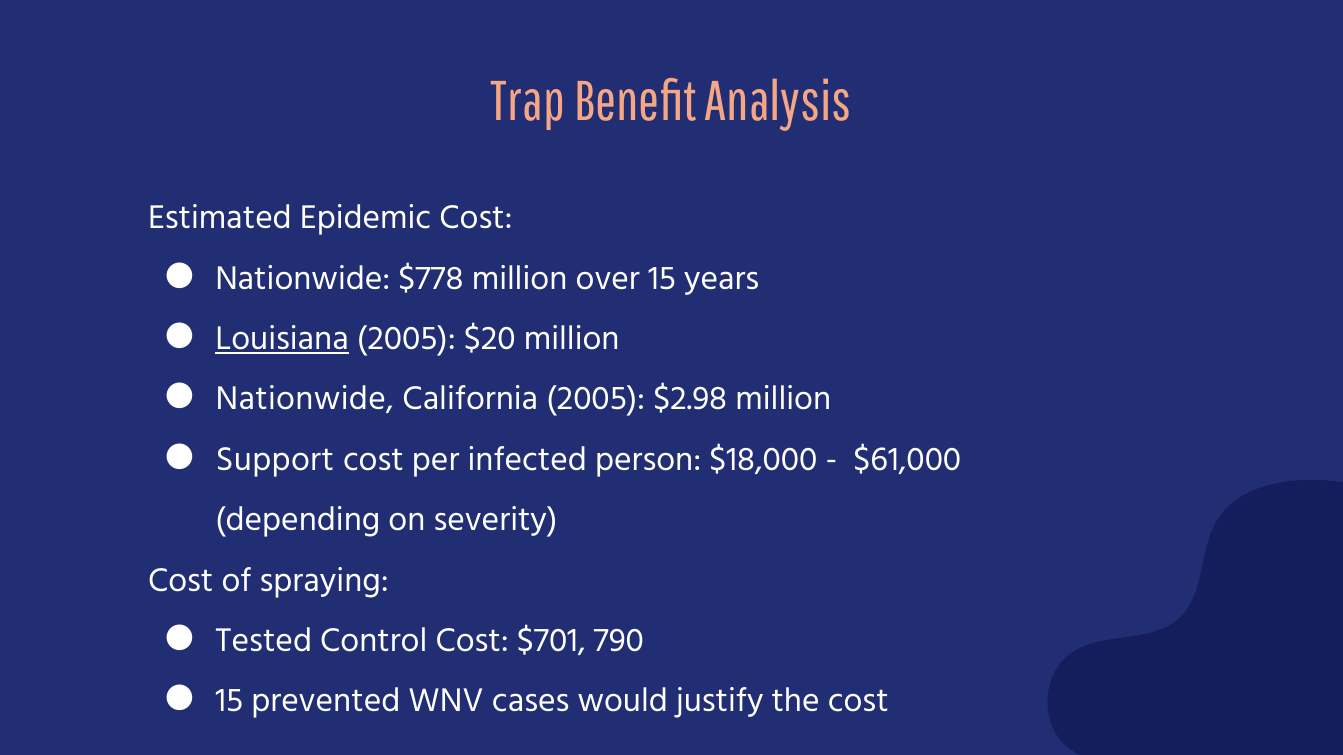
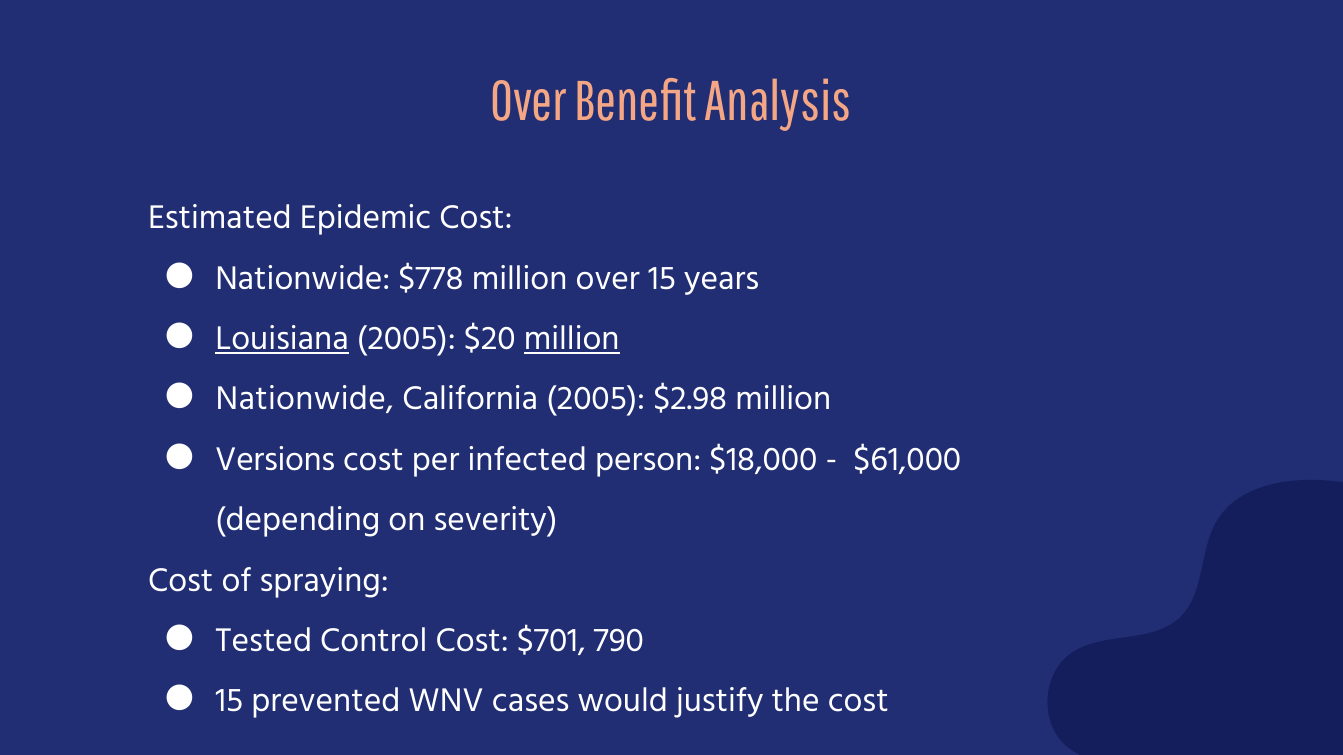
Trap at (528, 102): Trap -> Over
million at (572, 339) underline: none -> present
Support: Support -> Versions
